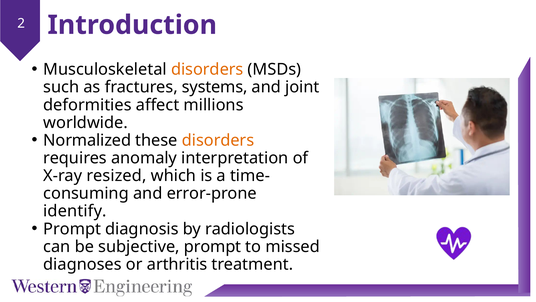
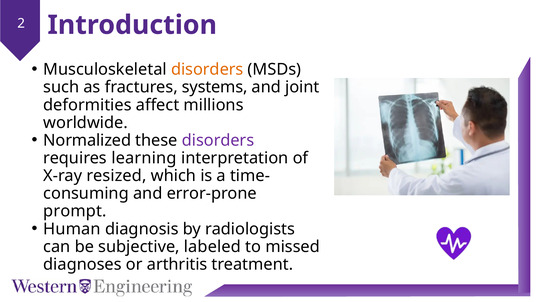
disorders at (218, 140) colour: orange -> purple
anomaly: anomaly -> learning
identify: identify -> prompt
Prompt at (72, 229): Prompt -> Human
subjective prompt: prompt -> labeled
